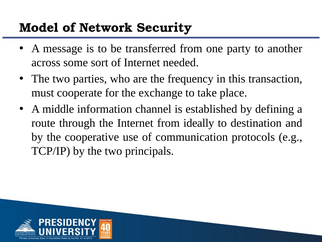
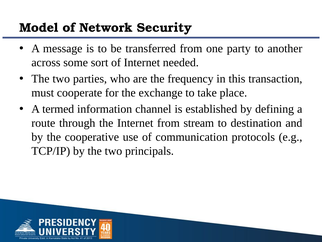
middle: middle -> termed
ideally: ideally -> stream
